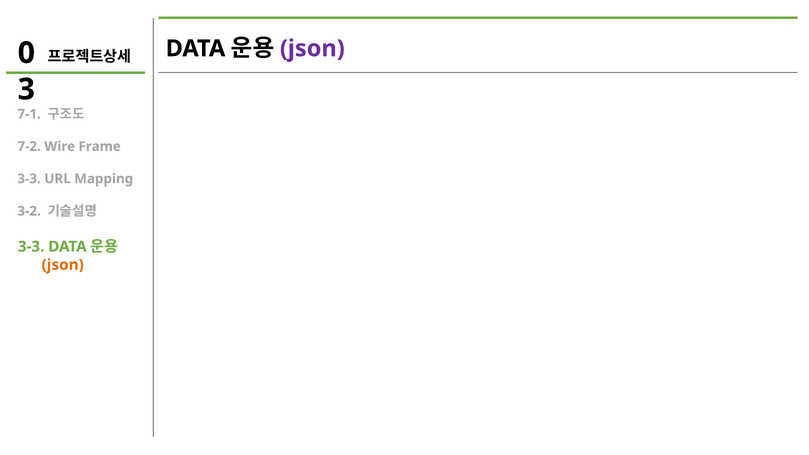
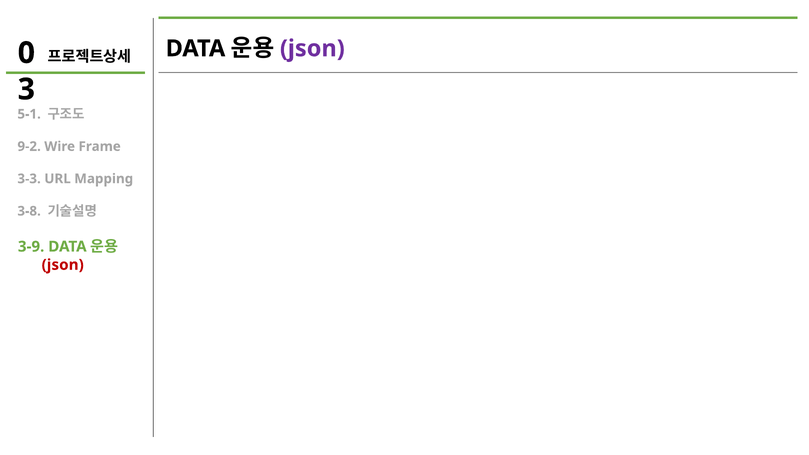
7-1: 7-1 -> 5-1
7-2: 7-2 -> 9-2
3-2: 3-2 -> 3-8
3-3 at (31, 247): 3-3 -> 3-9
json at (63, 265) colour: orange -> red
